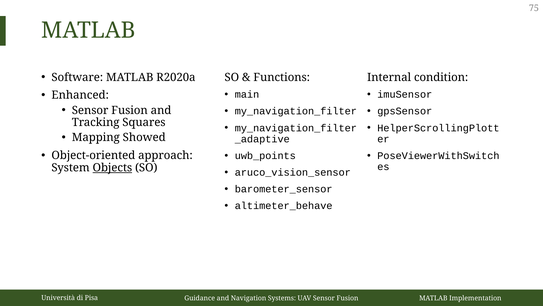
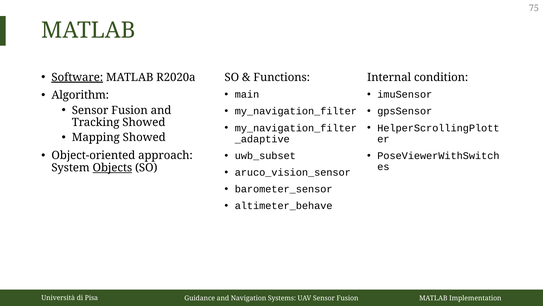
Software underline: none -> present
Enhanced: Enhanced -> Algorithm
Tracking Squares: Squares -> Showed
uwb_points: uwb_points -> uwb_subset
